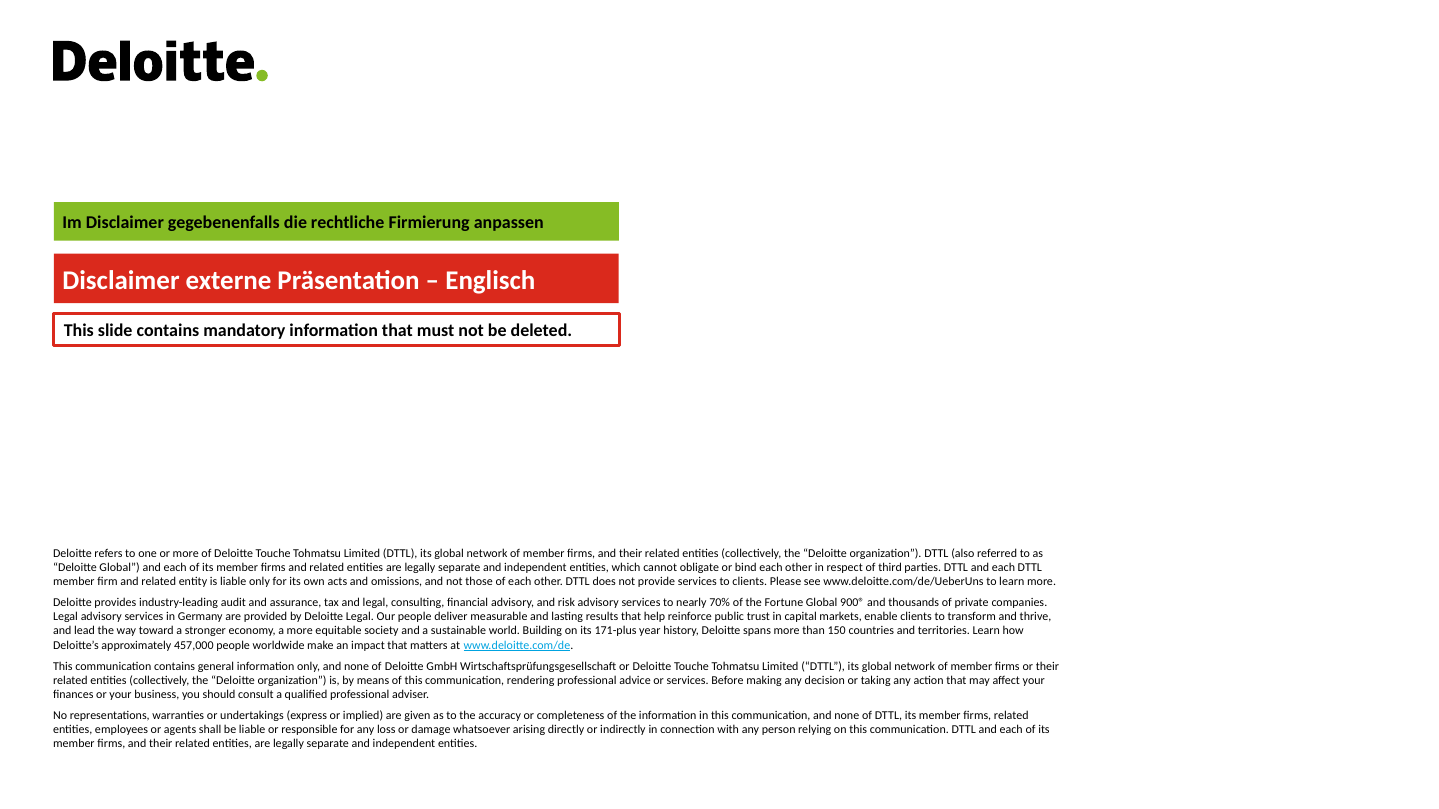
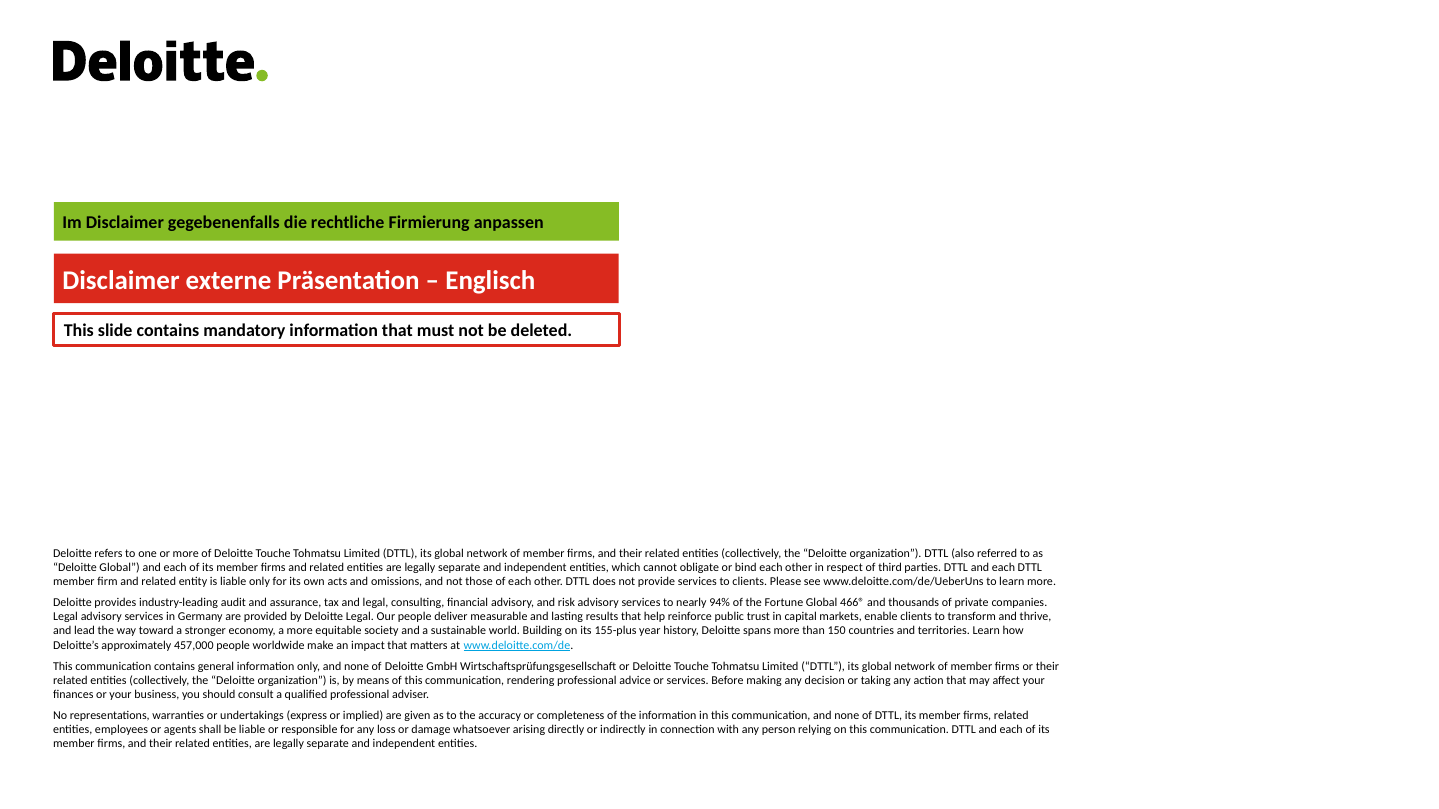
70%: 70% -> 94%
900®: 900® -> 466®
171-plus: 171-plus -> 155-plus
